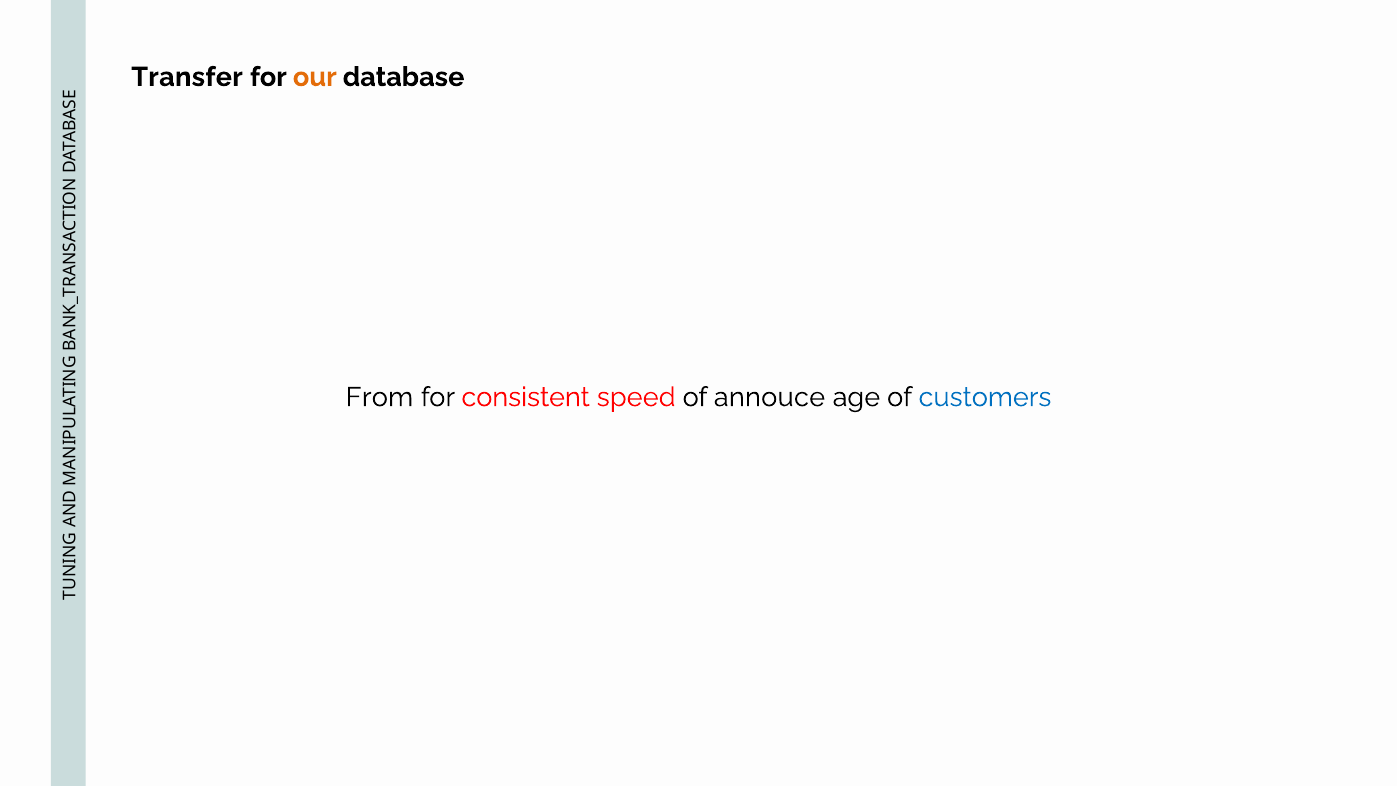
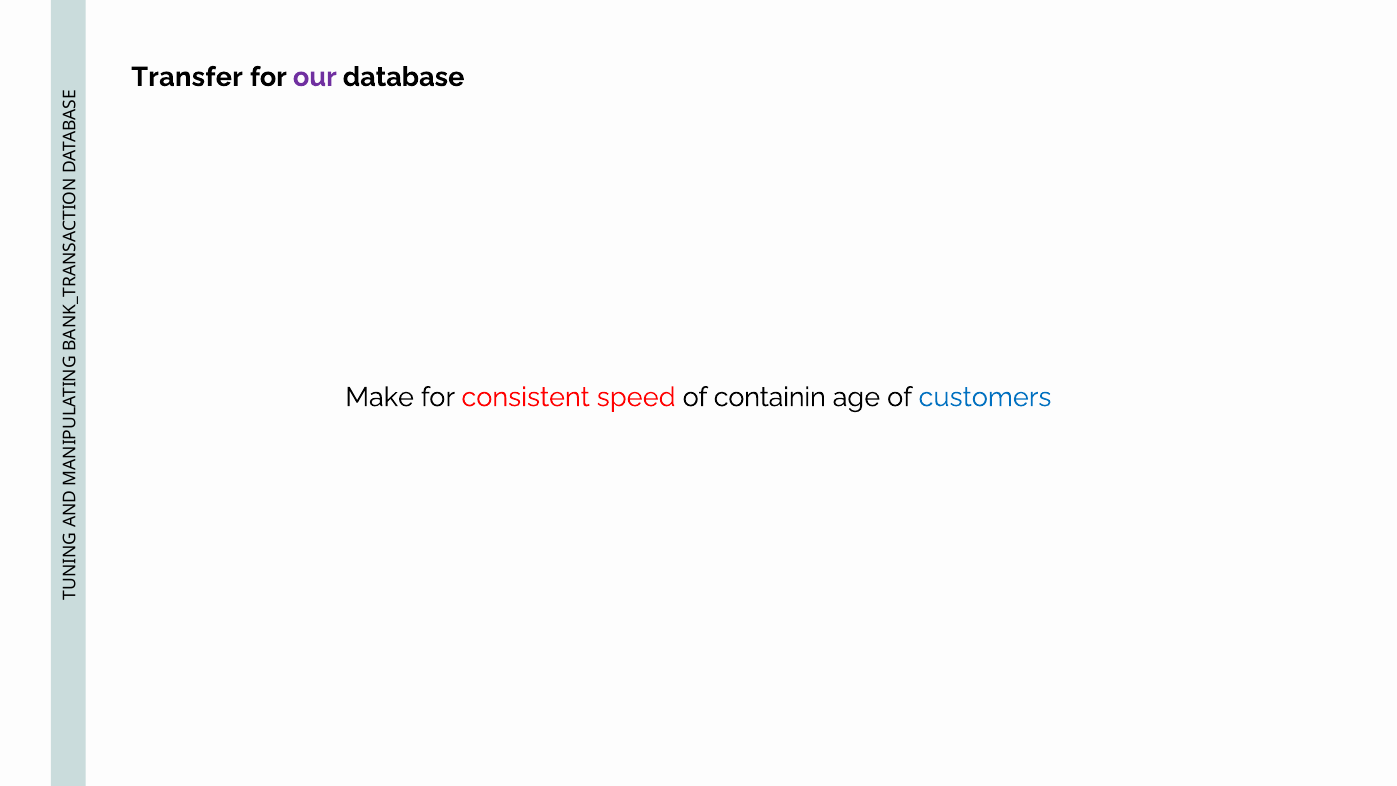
our colour: orange -> purple
From: From -> Make
annouce: annouce -> containin
